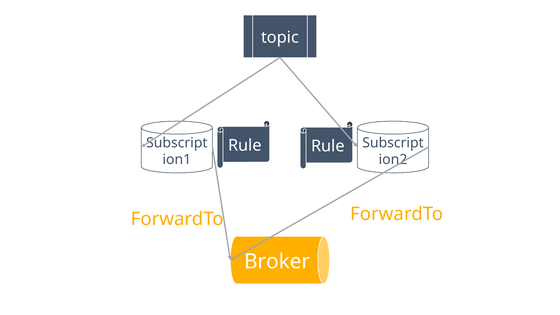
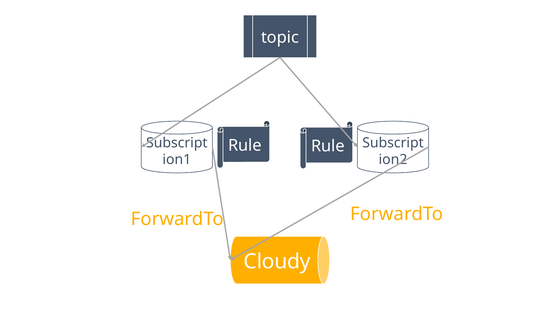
Broker: Broker -> Cloudy
